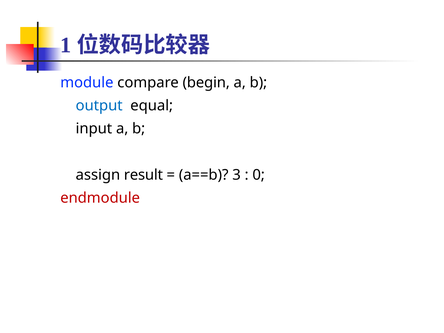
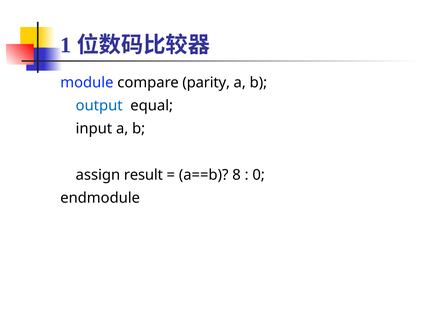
begin: begin -> parity
3: 3 -> 8
endmodule colour: red -> black
